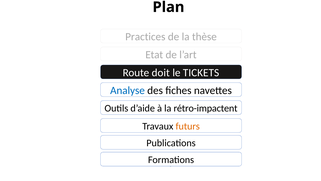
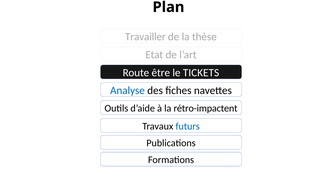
Practices: Practices -> Travailler
doit: doit -> être
futurs colour: orange -> blue
